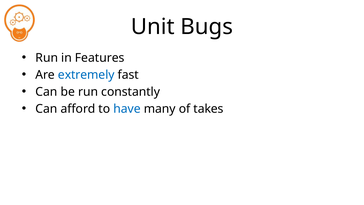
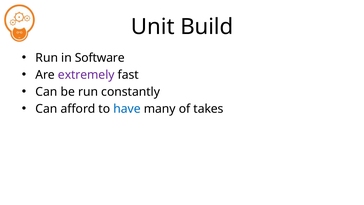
Bugs: Bugs -> Build
Features: Features -> Software
extremely colour: blue -> purple
